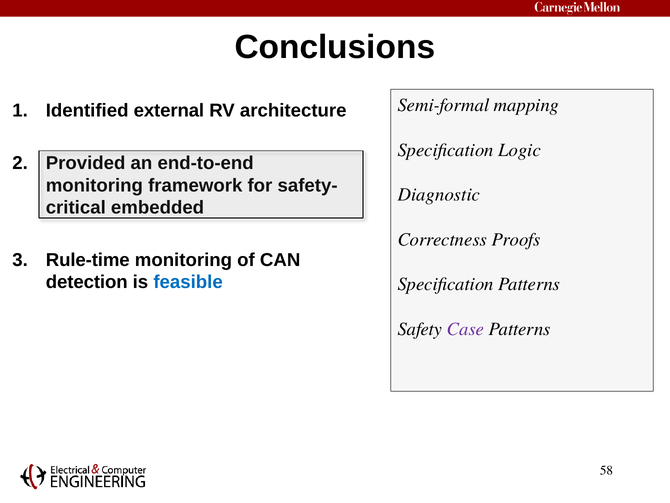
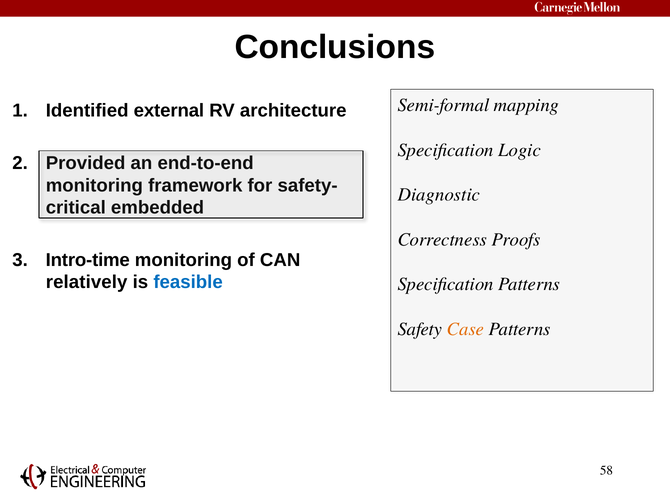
Rule-time: Rule-time -> Intro-time
detection: detection -> relatively
Case colour: purple -> orange
